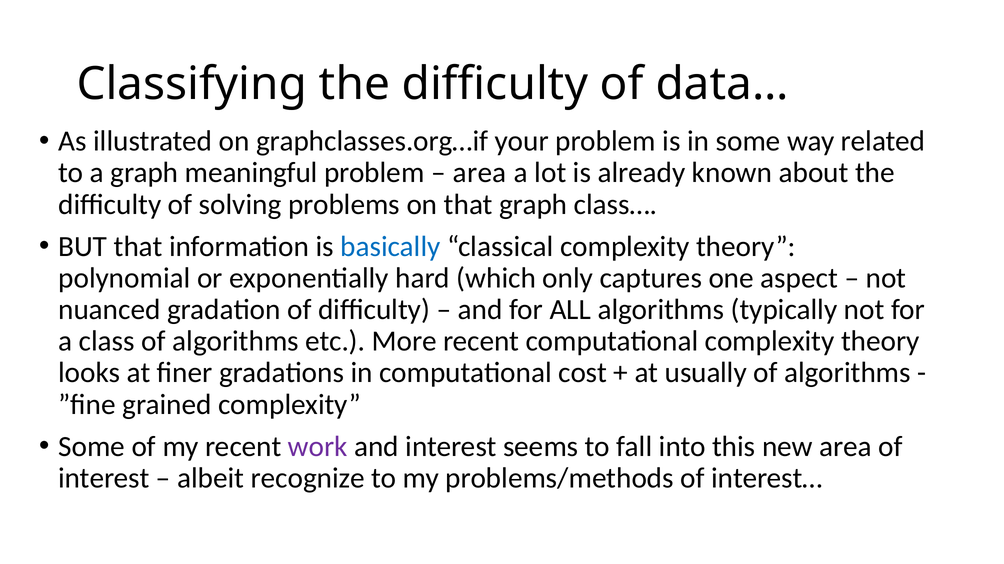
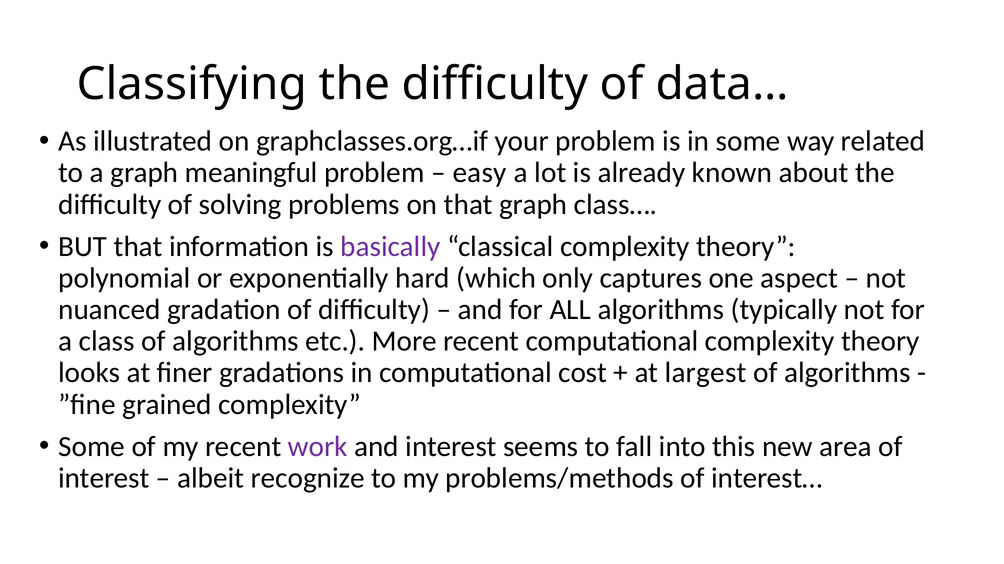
area at (480, 173): area -> easy
basically colour: blue -> purple
usually: usually -> largest
